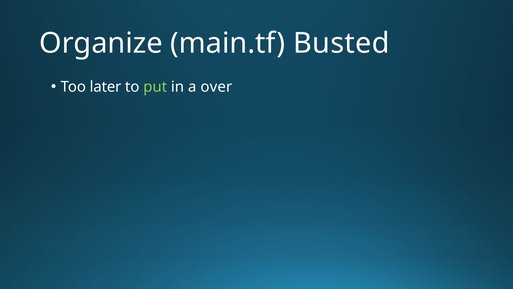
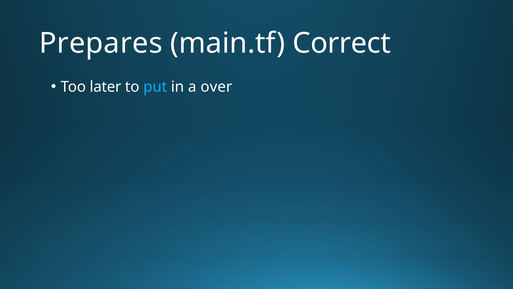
Organize: Organize -> Prepares
Busted: Busted -> Correct
put colour: light green -> light blue
